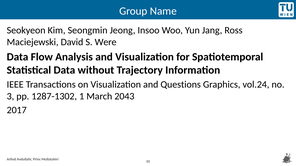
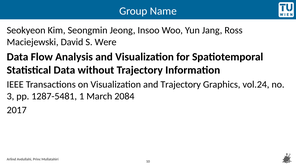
and Questions: Questions -> Trajectory
1287-1302: 1287-1302 -> 1287-5481
2043: 2043 -> 2084
